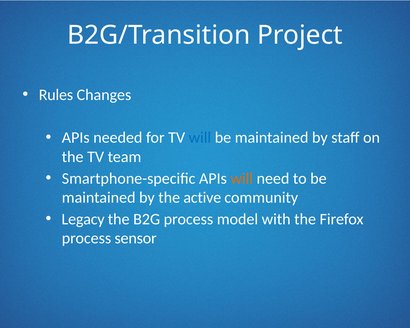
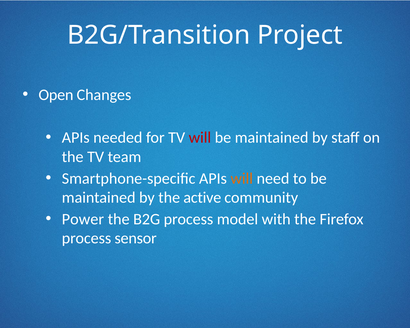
Rules: Rules -> Open
will at (200, 138) colour: blue -> red
Legacy: Legacy -> Power
